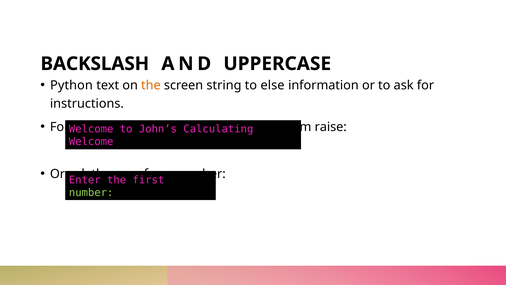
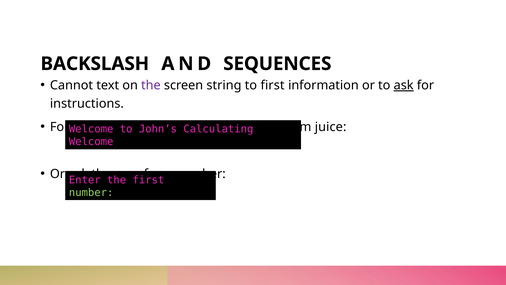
UPPERCASE: UPPERCASE -> SEQUENCES
Python: Python -> Cannot
the at (151, 85) colour: orange -> purple
to else: else -> first
ask at (404, 85) underline: none -> present
raise: raise -> juice
